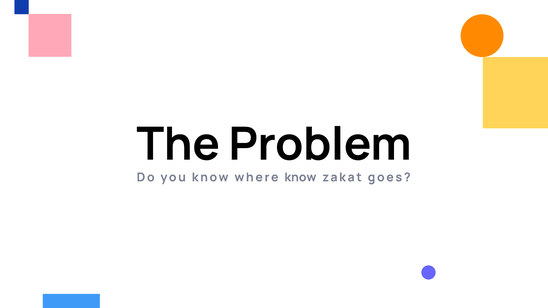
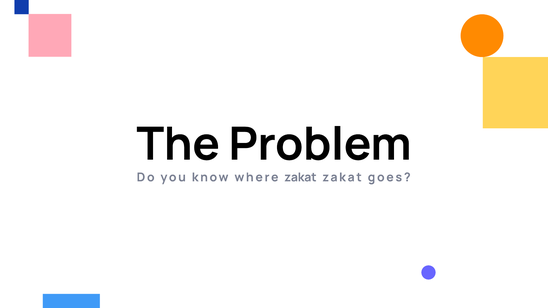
where know: know -> zakat
